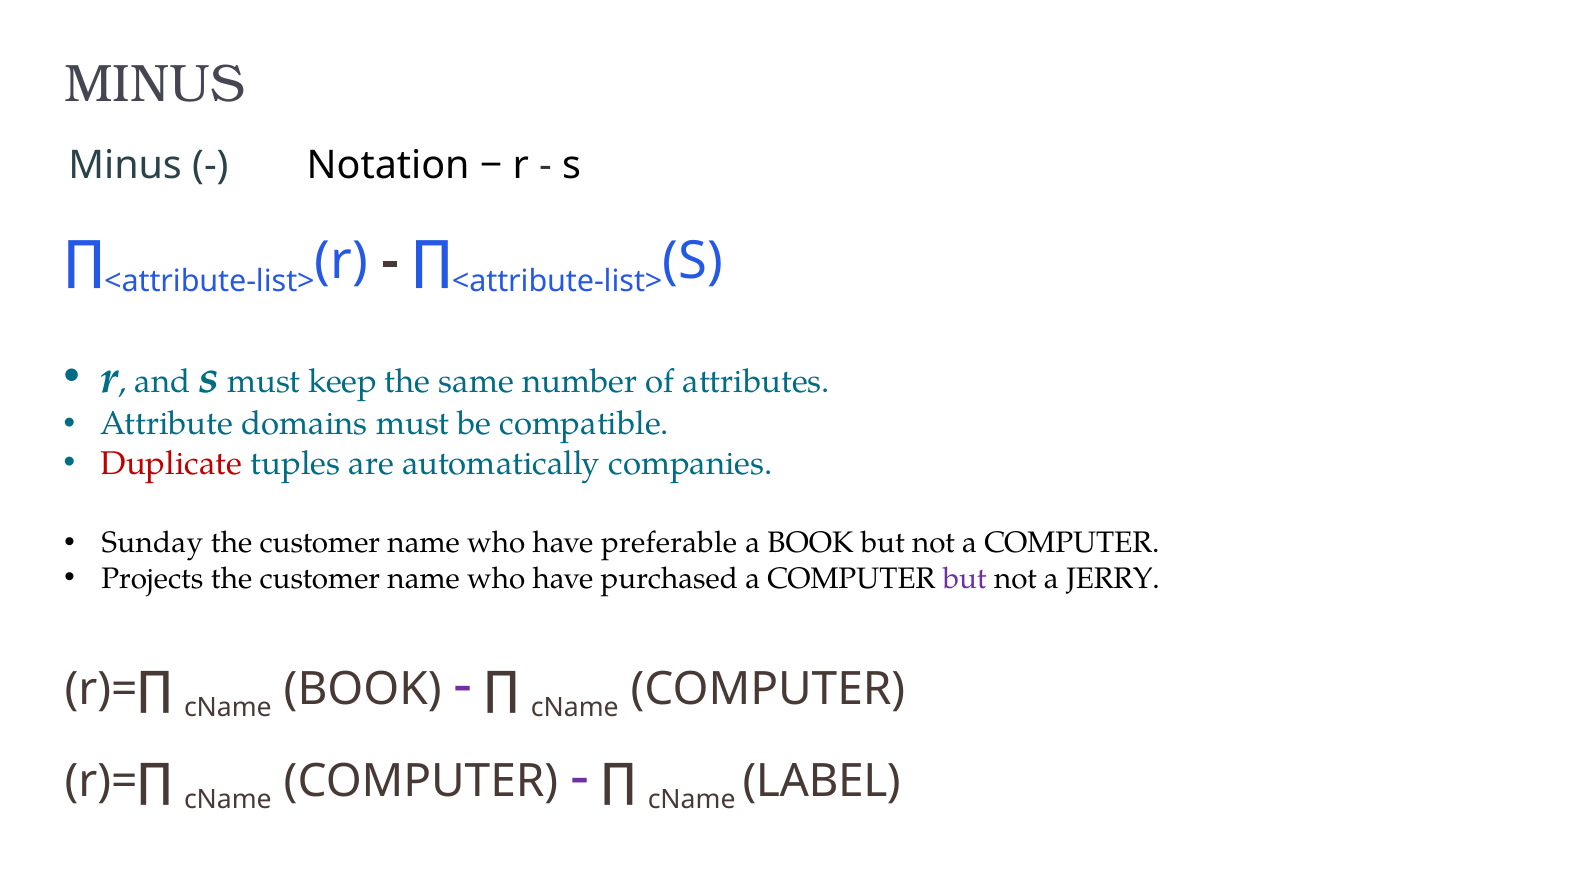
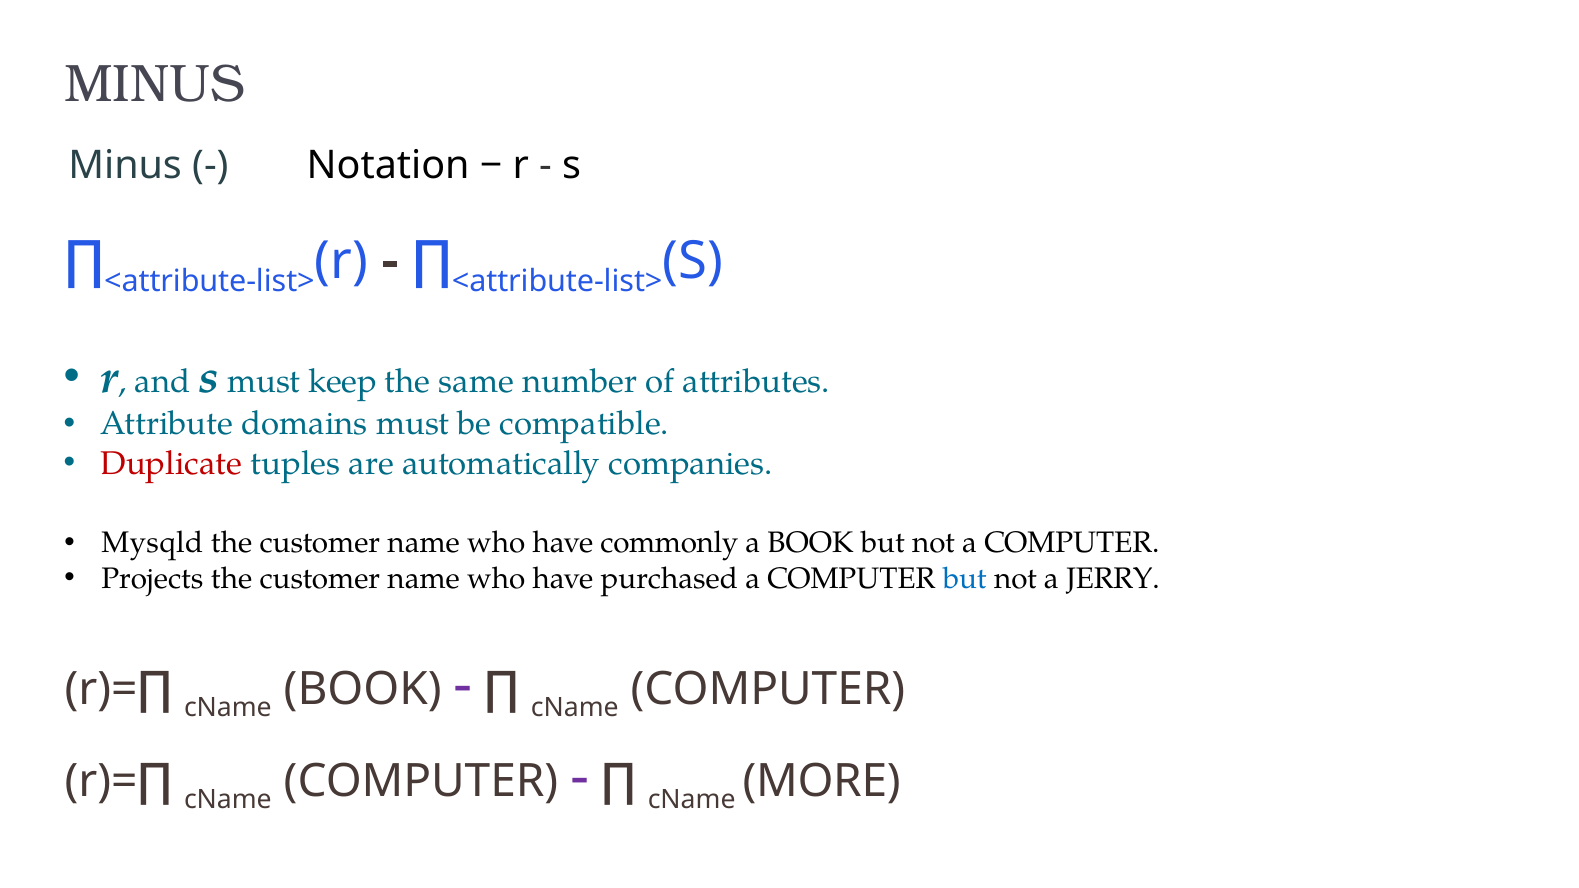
Sunday: Sunday -> Mysqld
preferable: preferable -> commonly
but at (965, 579) colour: purple -> blue
LABEL: LABEL -> MORE
